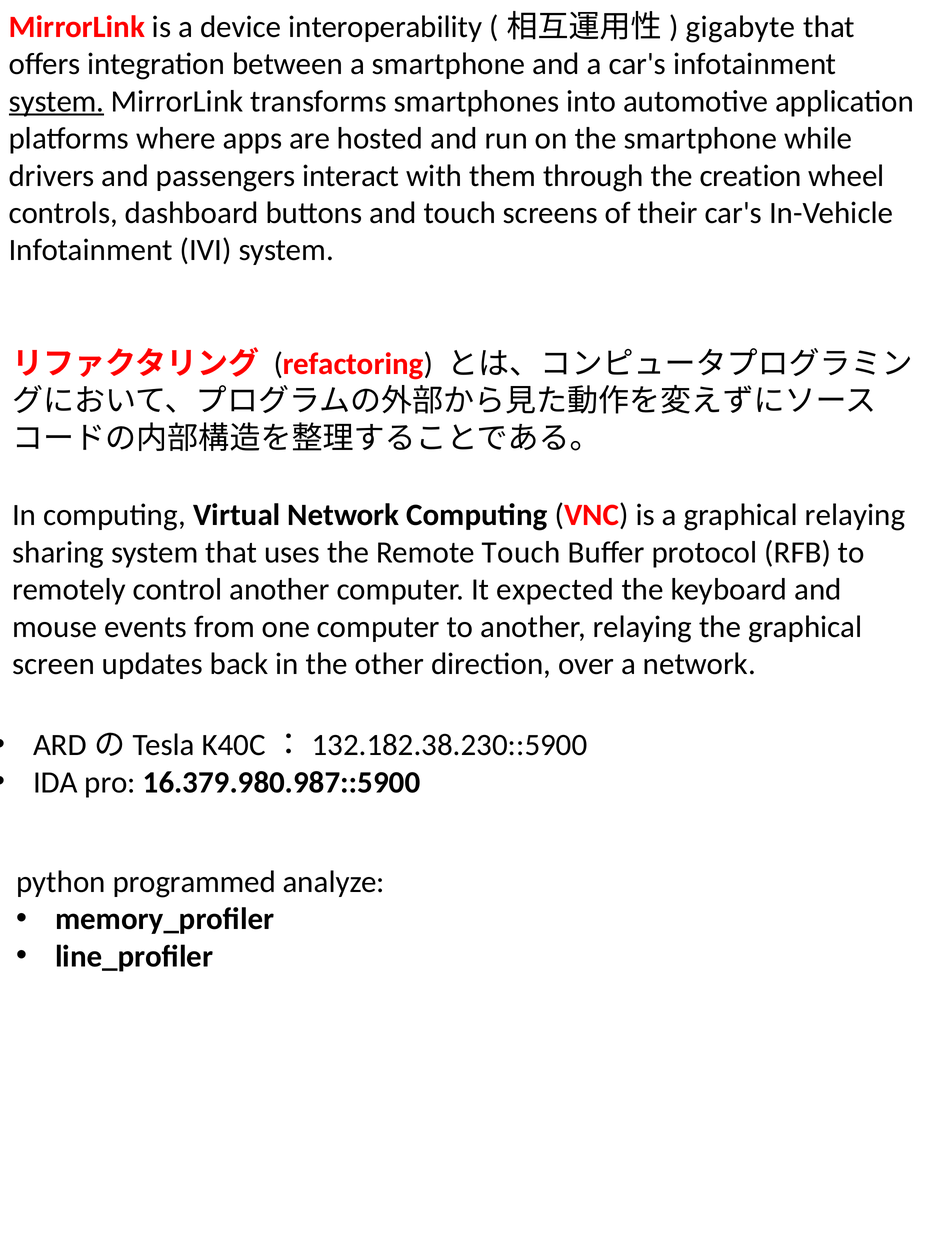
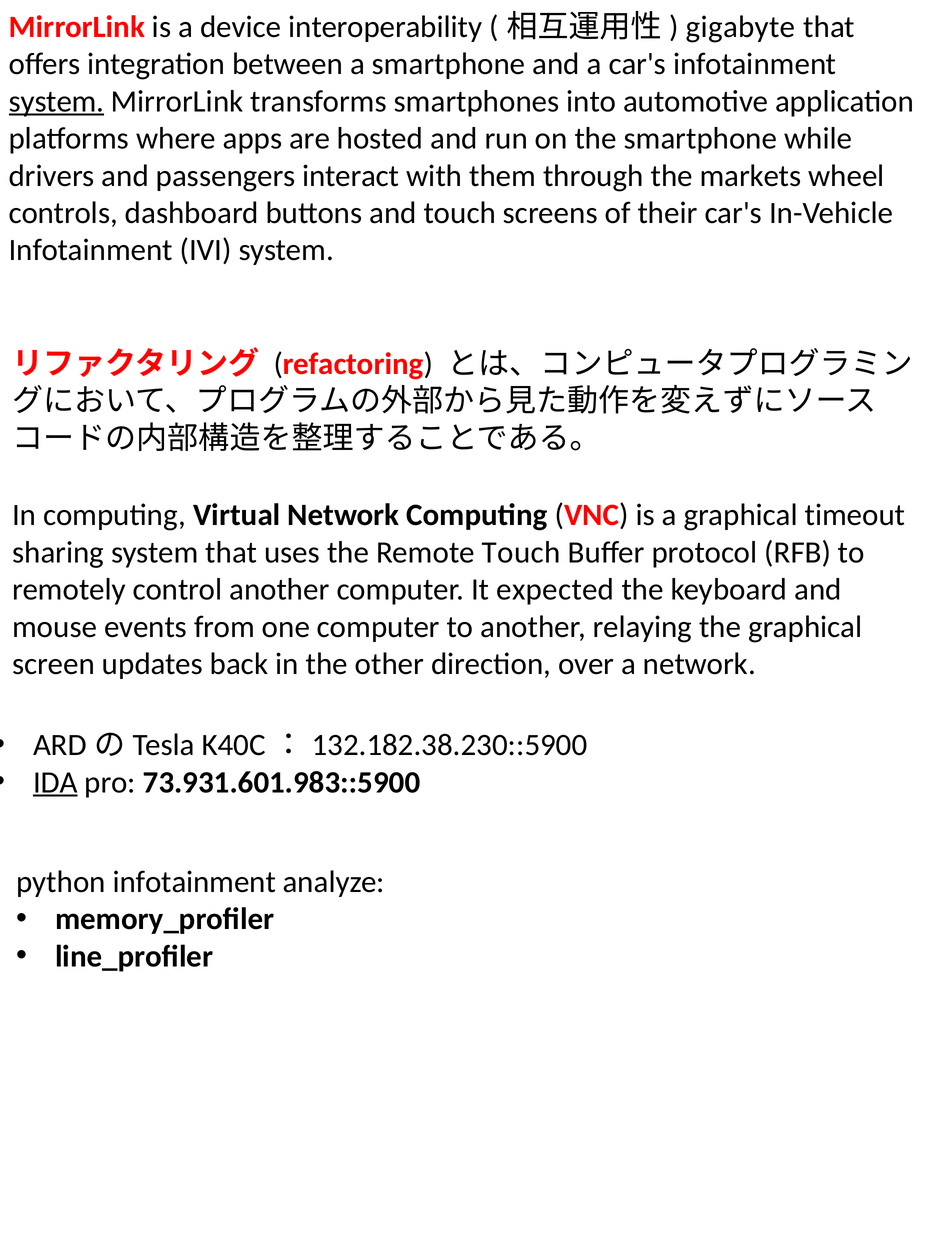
creation: creation -> markets
graphical relaying: relaying -> timeout
IDA underline: none -> present
16.379.980.987::5900: 16.379.980.987::5900 -> 73.931.601.983::5900
python programmed: programmed -> infotainment
